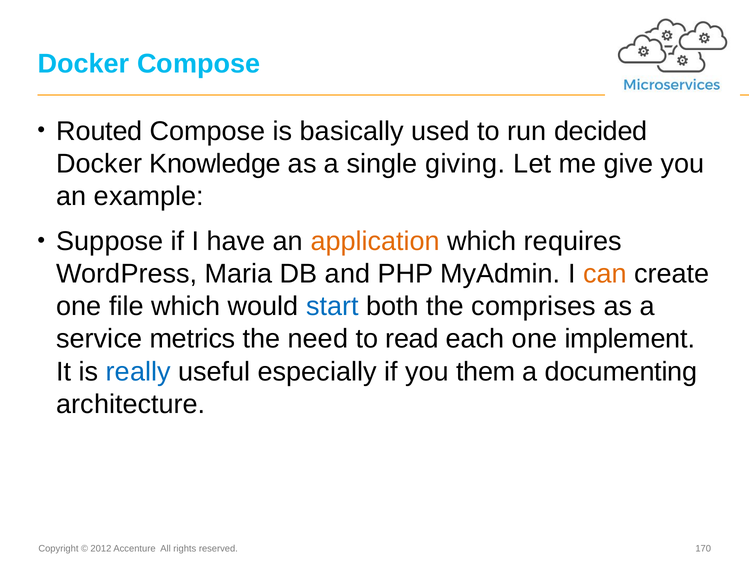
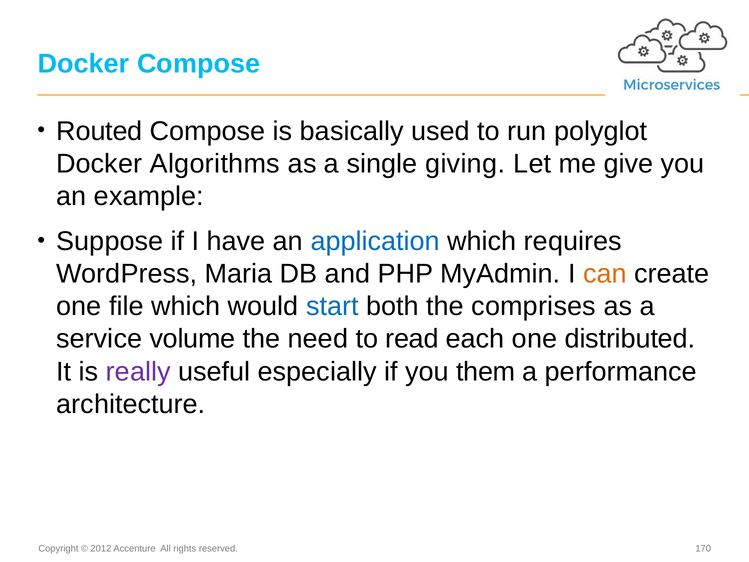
decided: decided -> polyglot
Knowledge: Knowledge -> Algorithms
application colour: orange -> blue
metrics: metrics -> volume
implement: implement -> distributed
really colour: blue -> purple
documenting: documenting -> performance
